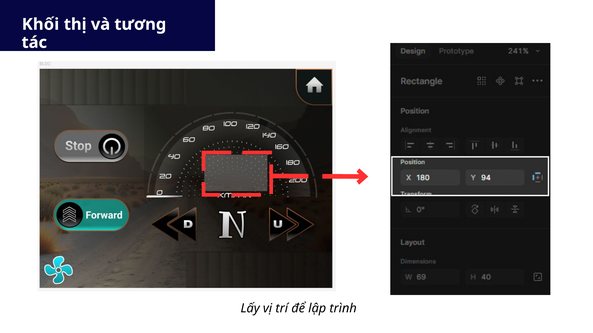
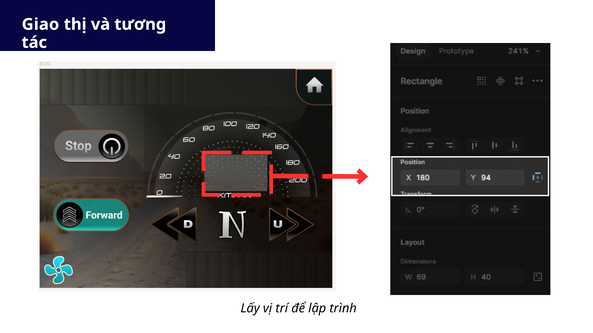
Khối: Khối -> Giao
